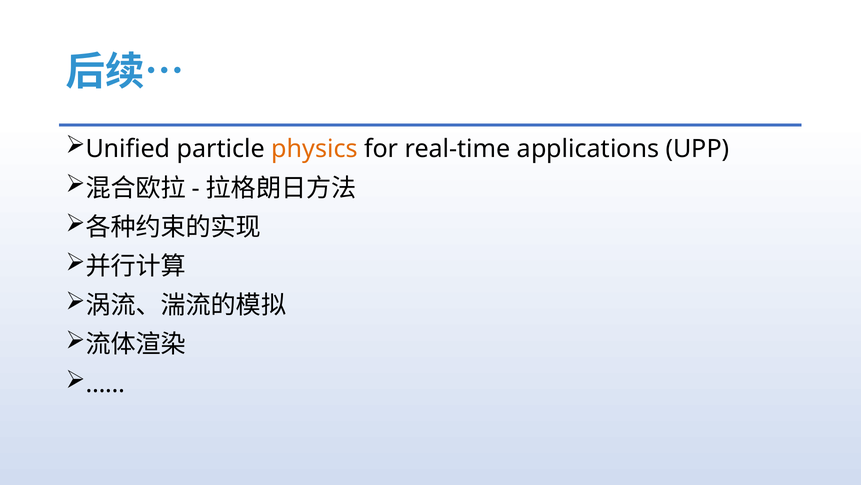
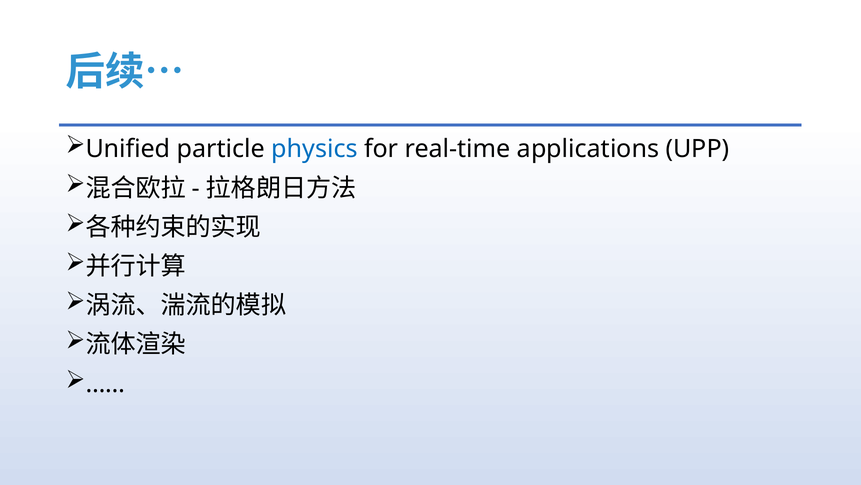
physics colour: orange -> blue
